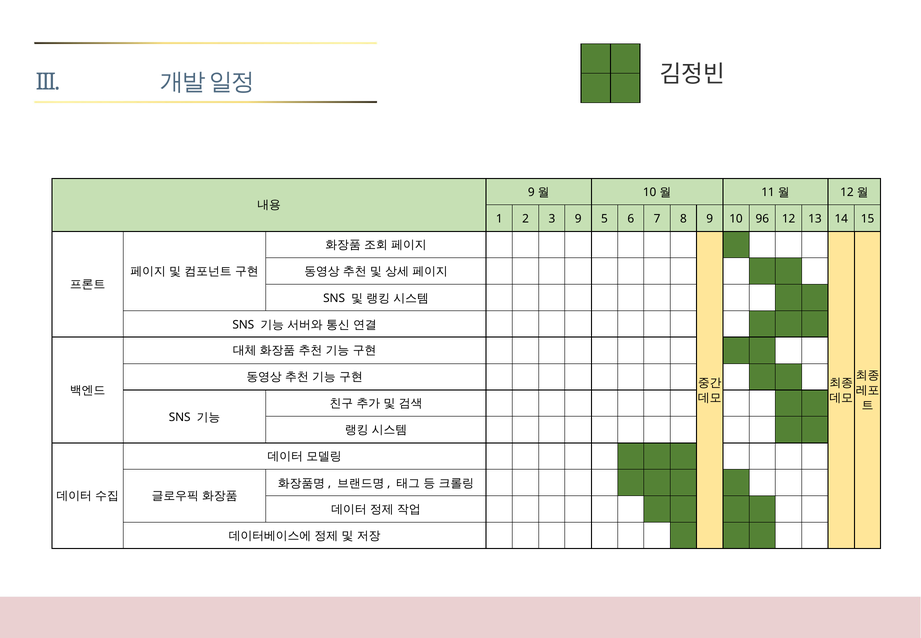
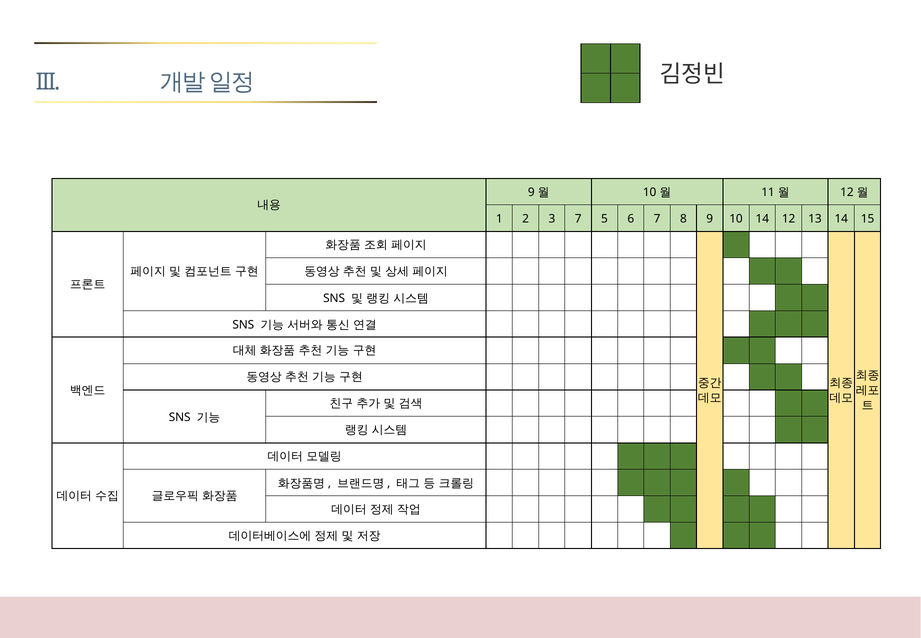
3 9: 9 -> 7
10 96: 96 -> 14
